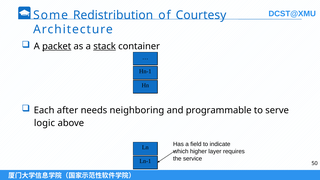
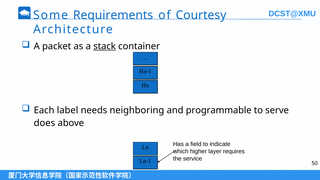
Redistribution: Redistribution -> Requirements
packet underline: present -> none
after: after -> label
logic: logic -> does
